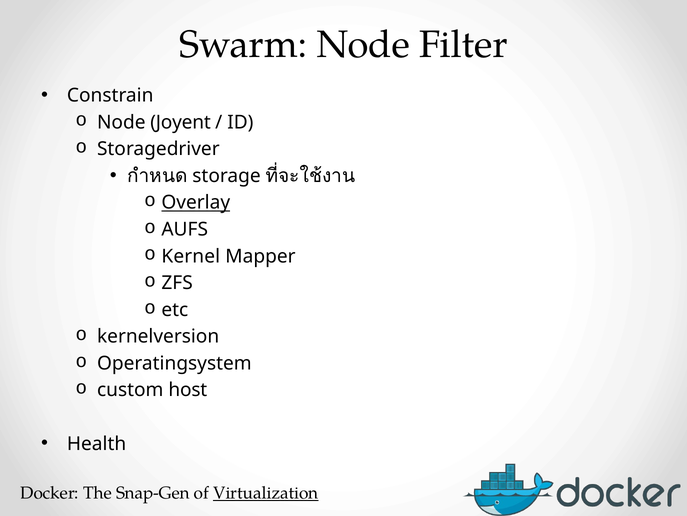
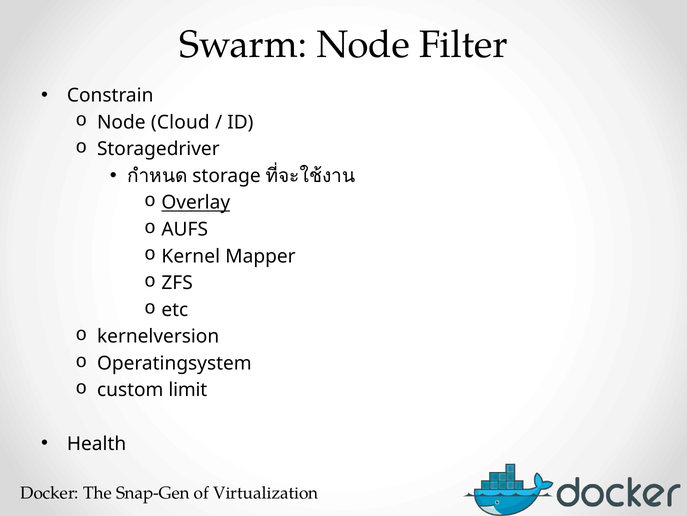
Joyent: Joyent -> Cloud
host: host -> limit
Virtualization underline: present -> none
